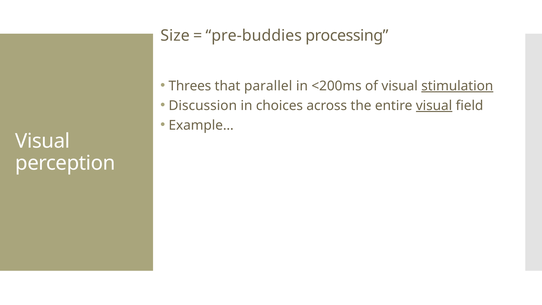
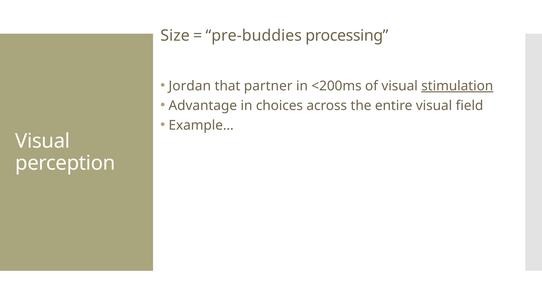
Threes: Threes -> Jordan
parallel: parallel -> partner
Discussion: Discussion -> Advantage
visual at (434, 106) underline: present -> none
